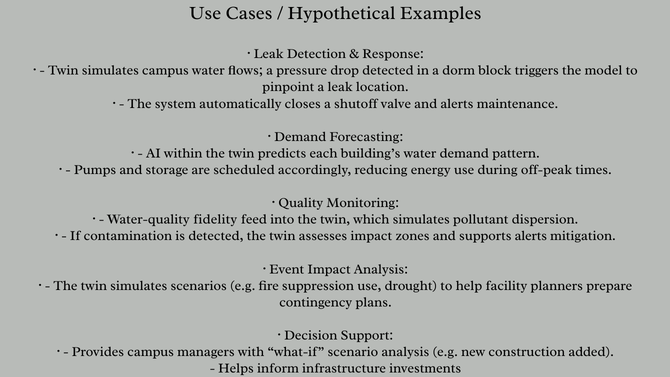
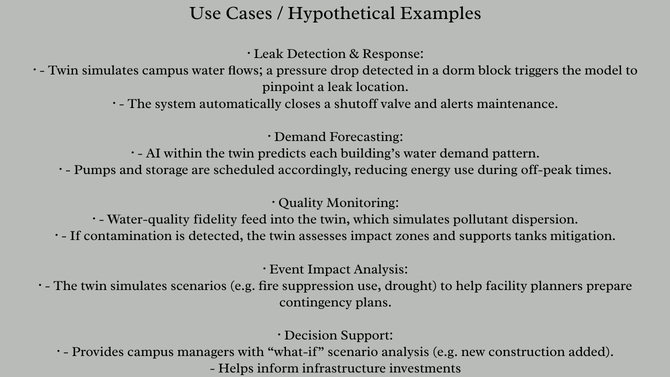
supports alerts: alerts -> tanks
